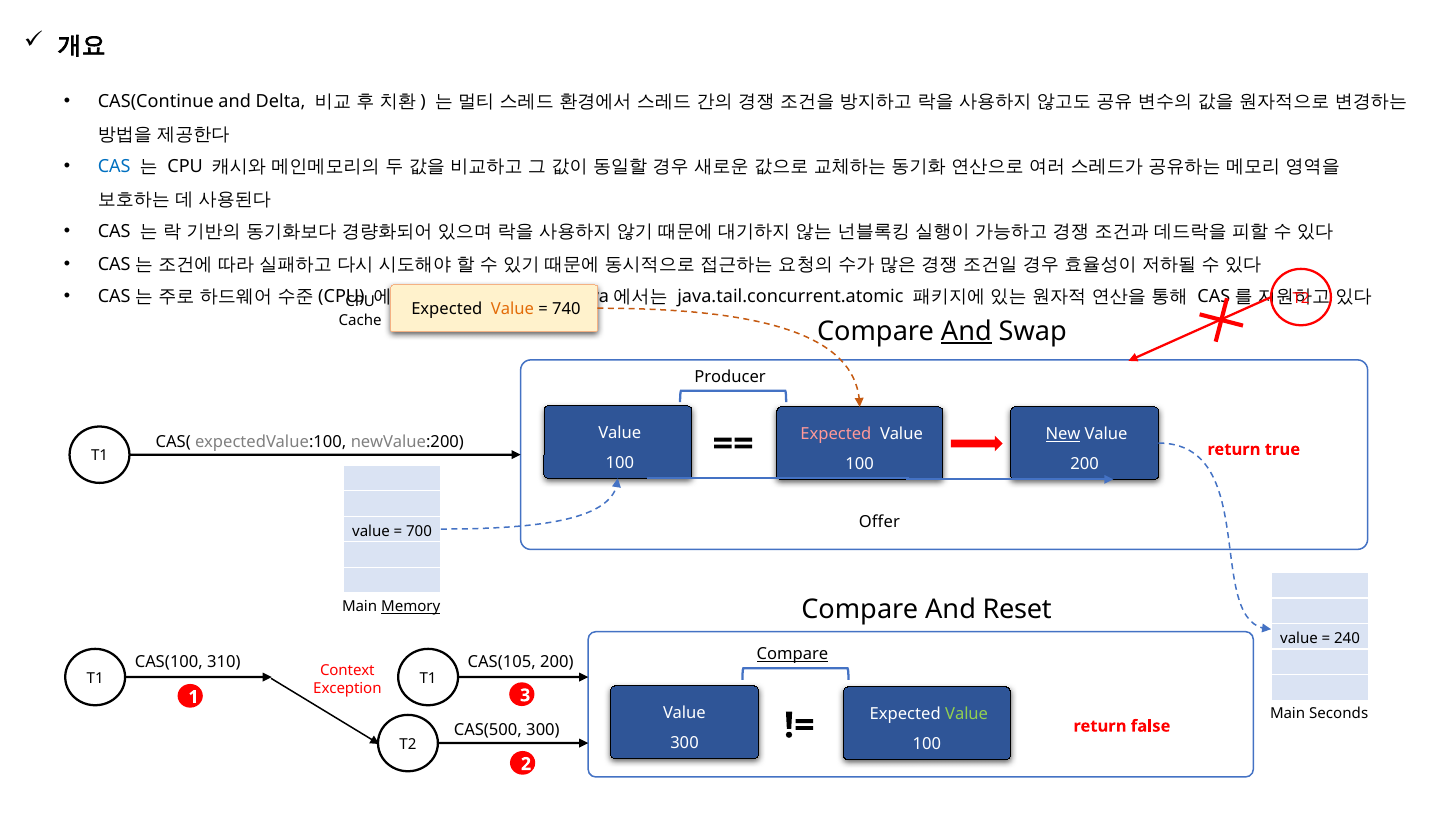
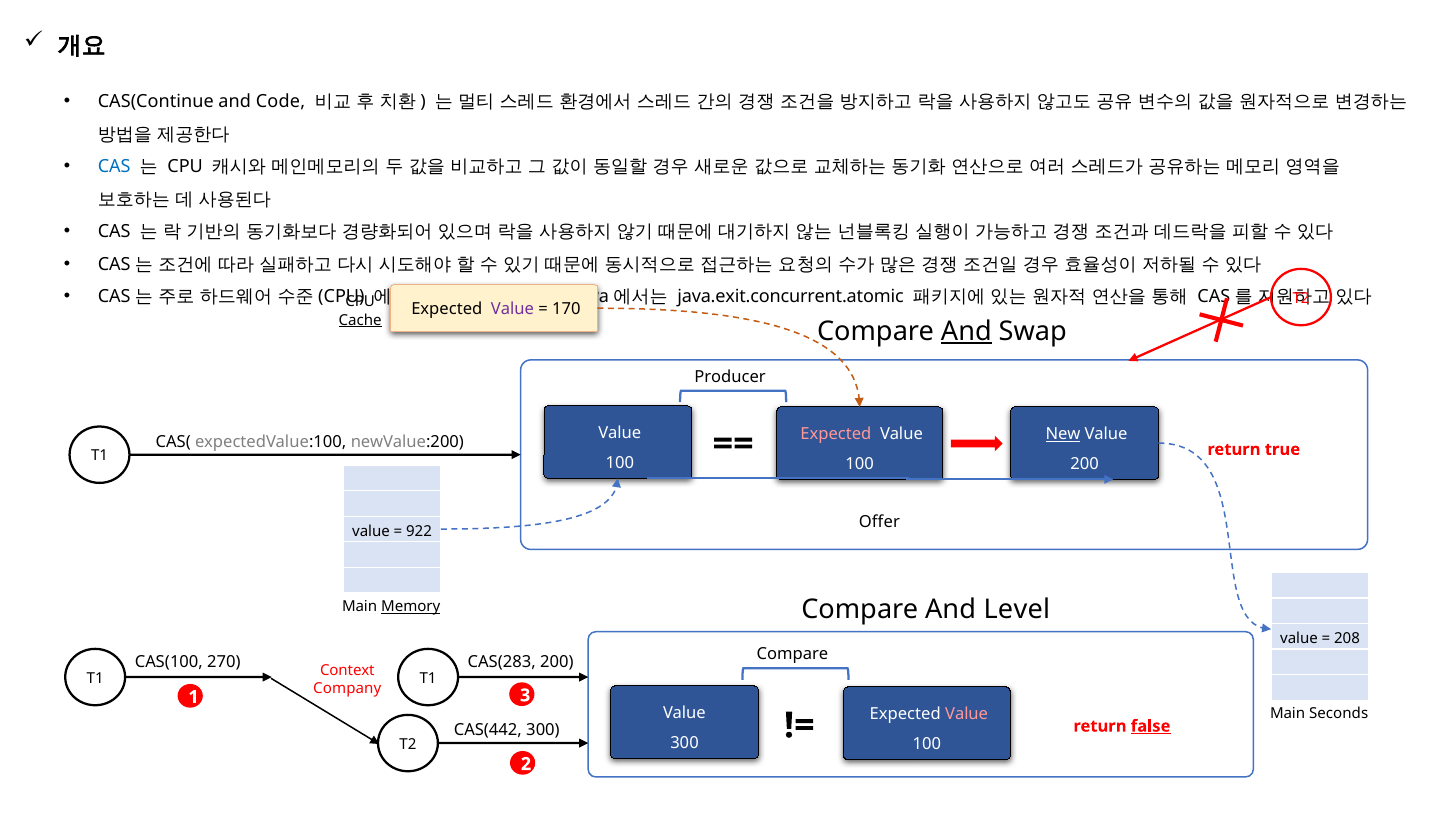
Delta: Delta -> Code
java.tail.concurrent.atomic: java.tail.concurrent.atomic -> java.exit.concurrent.atomic
Value at (512, 309) colour: orange -> purple
740: 740 -> 170
Cache underline: none -> present
700: 700 -> 922
Reset: Reset -> Level
240: 240 -> 208
Compare at (792, 654) underline: present -> none
310: 310 -> 270
CAS(105: CAS(105 -> CAS(283
Exception: Exception -> Company
Value at (967, 714) colour: light green -> pink
false underline: none -> present
CAS(500: CAS(500 -> CAS(442
